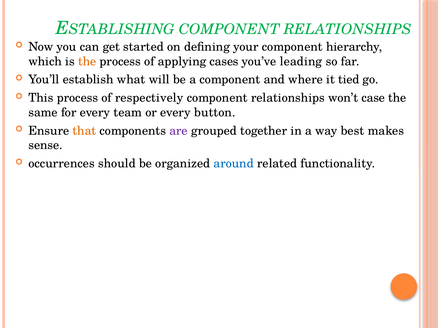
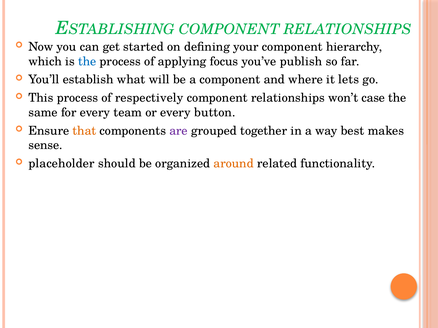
the at (87, 61) colour: orange -> blue
cases: cases -> focus
leading: leading -> publish
tied: tied -> lets
occurrences: occurrences -> placeholder
around colour: blue -> orange
